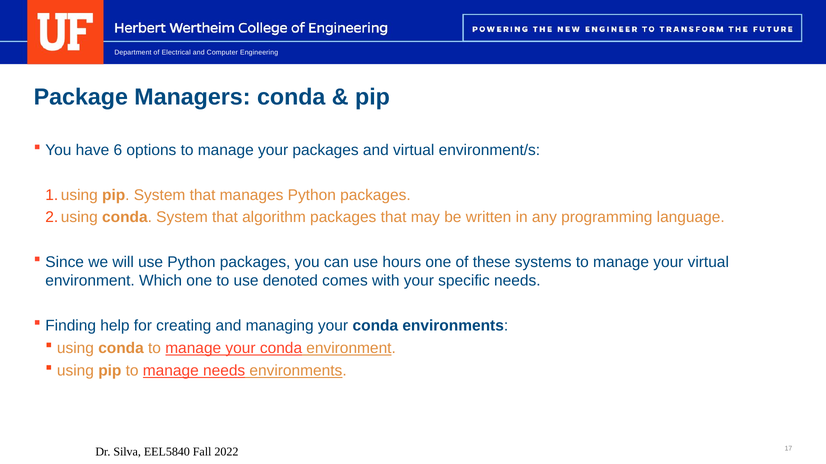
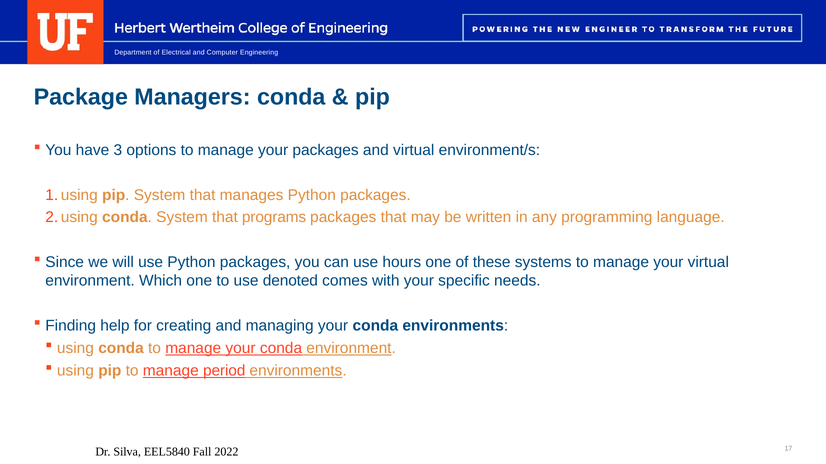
6: 6 -> 3
algorithm: algorithm -> programs
manage needs: needs -> period
